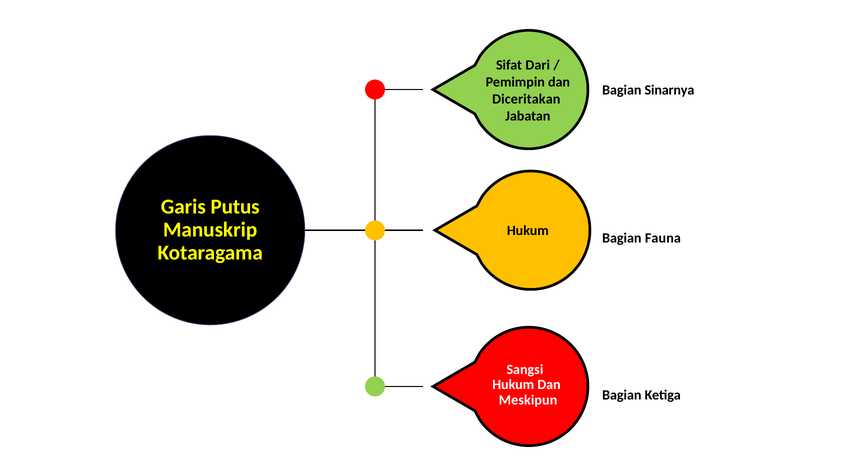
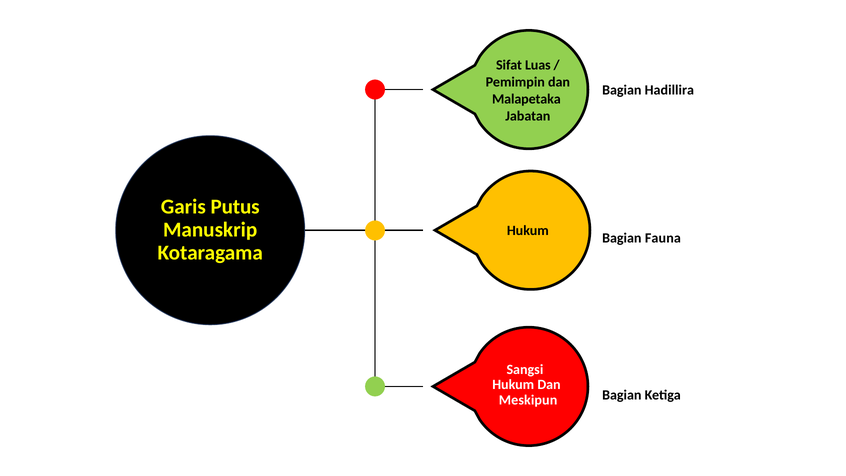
Dari: Dari -> Luas
Sinarnya: Sinarnya -> Hadillira
Diceritakan: Diceritakan -> Malapetaka
